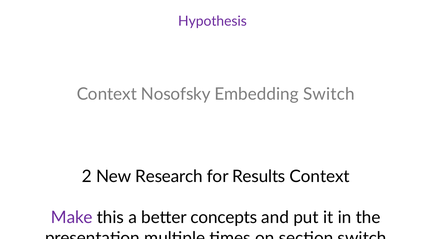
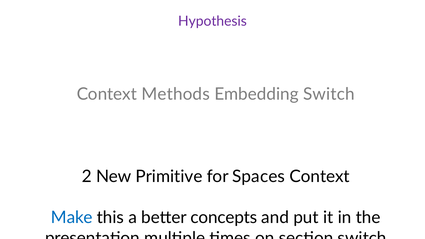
Nosofsky: Nosofsky -> Methods
Research: Research -> Primitive
Results: Results -> Spaces
Make colour: purple -> blue
